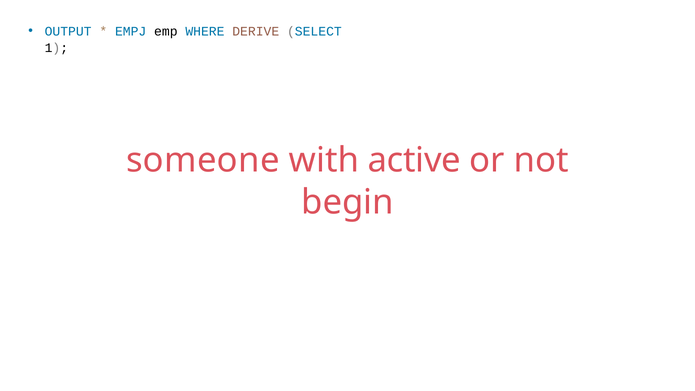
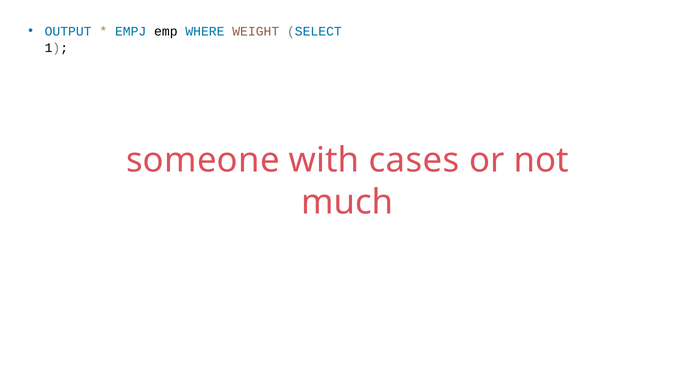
DERIVE: DERIVE -> WEIGHT
active: active -> cases
begin: begin -> much
